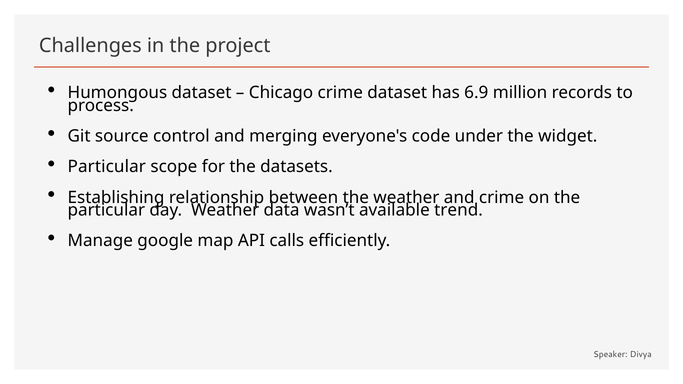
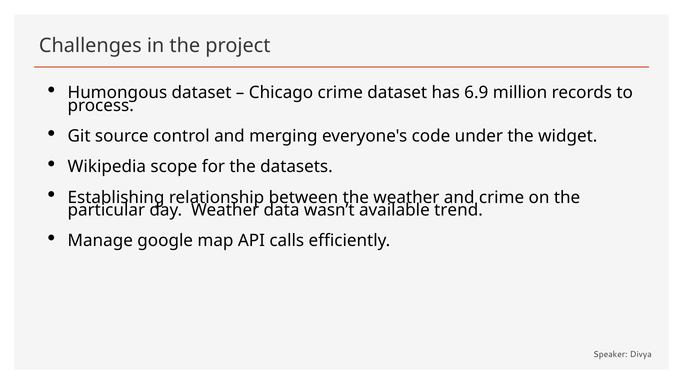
Particular at (107, 167): Particular -> Wikipedia
